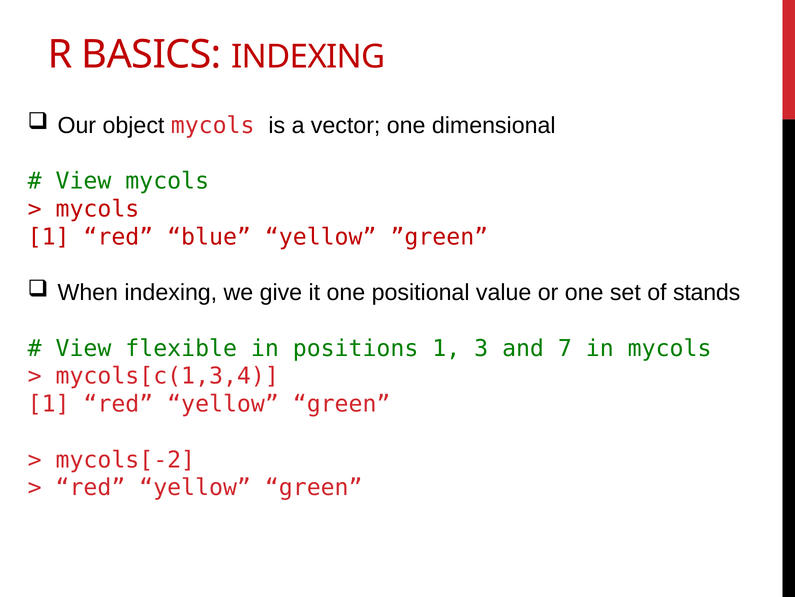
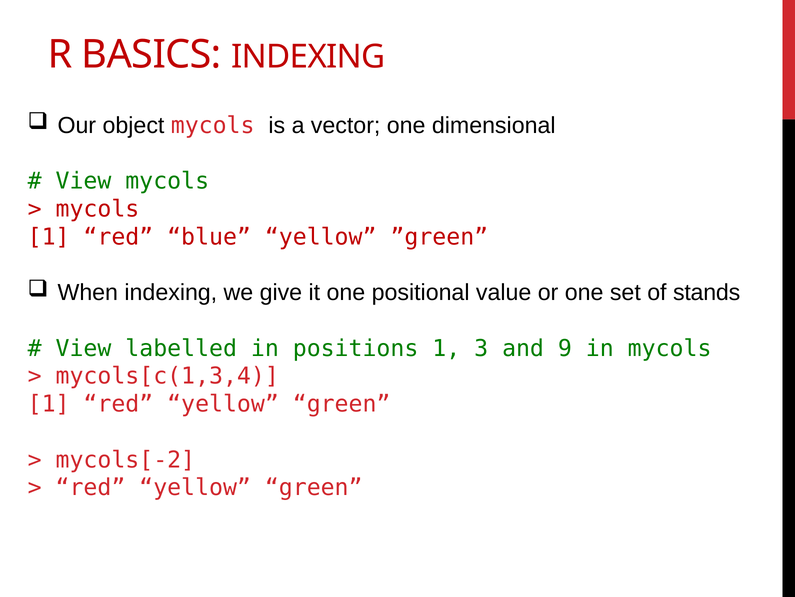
flexible: flexible -> labelled
7: 7 -> 9
